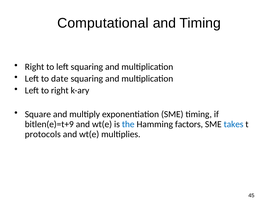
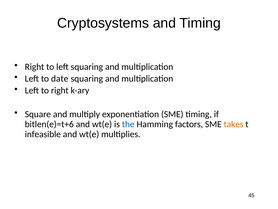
Computational: Computational -> Cryptosystems
bitlen(e)=t+9: bitlen(e)=t+9 -> bitlen(e)=t+6
takes colour: blue -> orange
protocols: protocols -> infeasible
